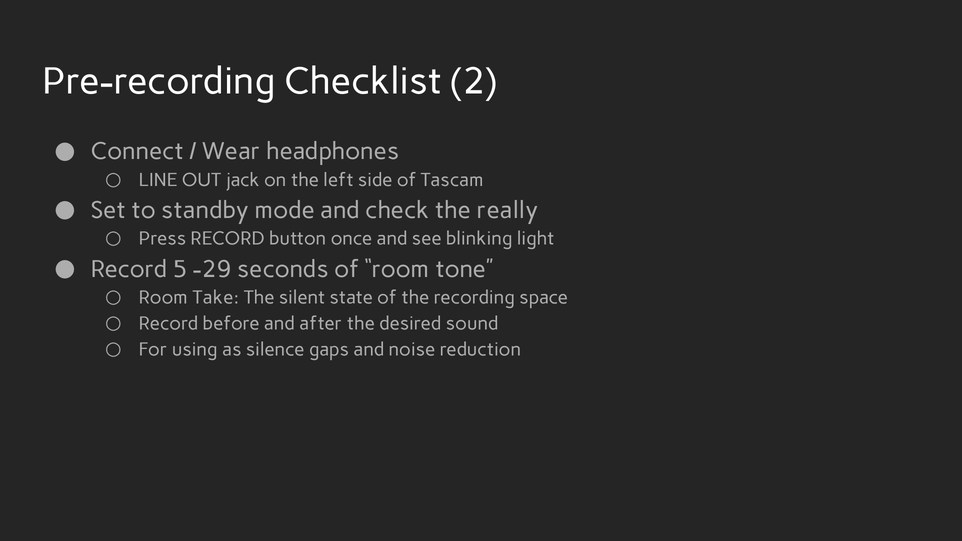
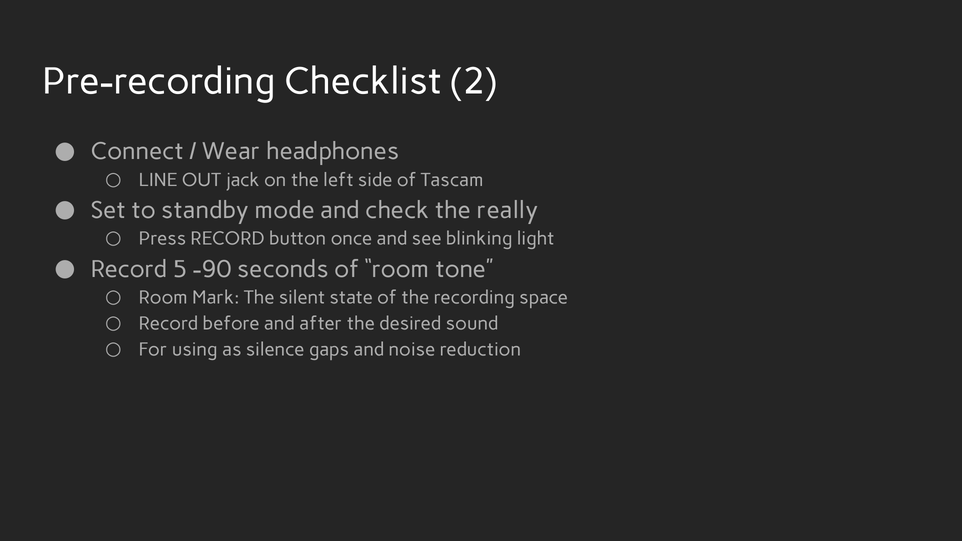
-29: -29 -> -90
Take: Take -> Mark
